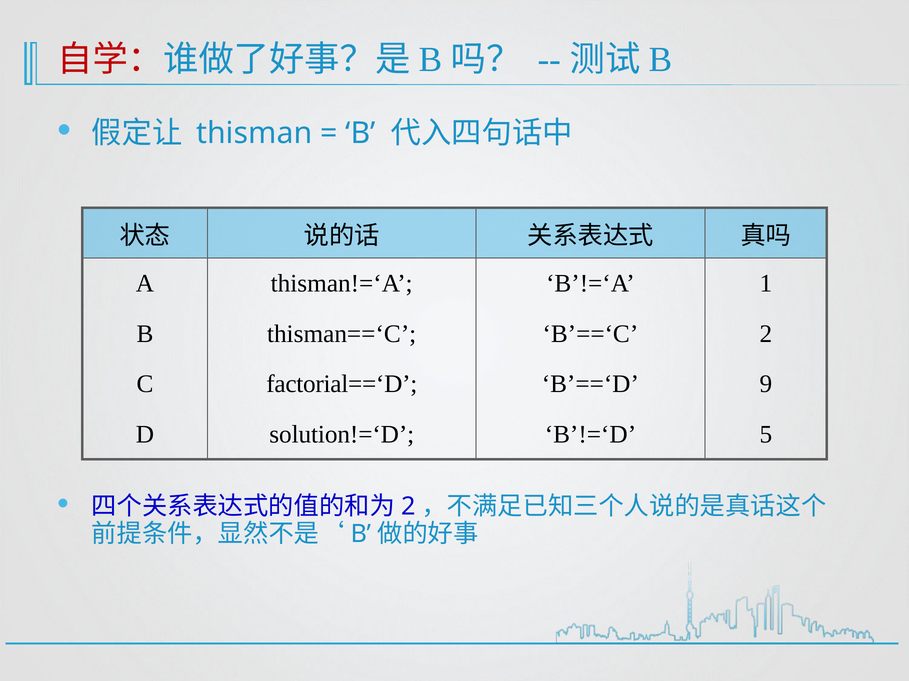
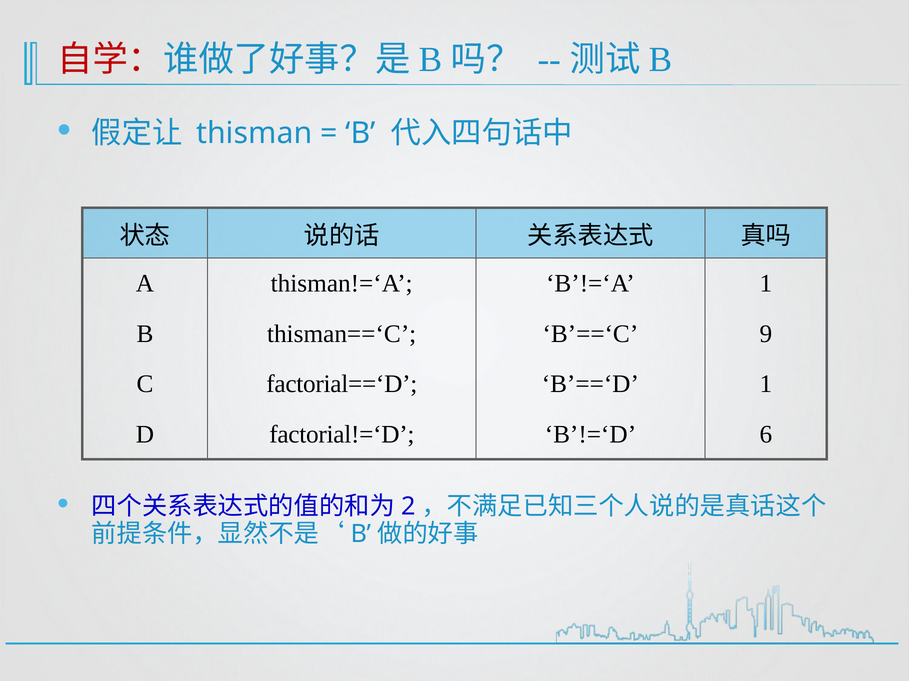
B’==‘C 2: 2 -> 9
B’==‘D 9: 9 -> 1
solution!=‘D: solution!=‘D -> factorial!=‘D
5: 5 -> 6
